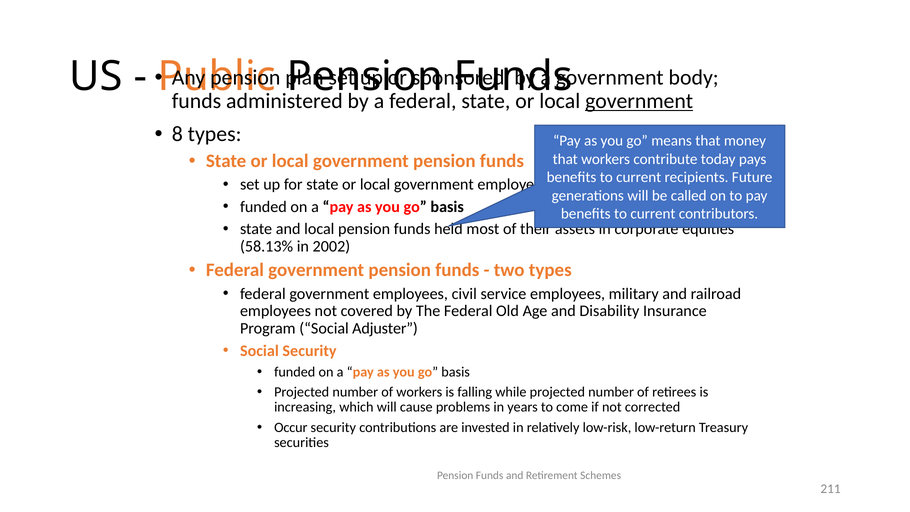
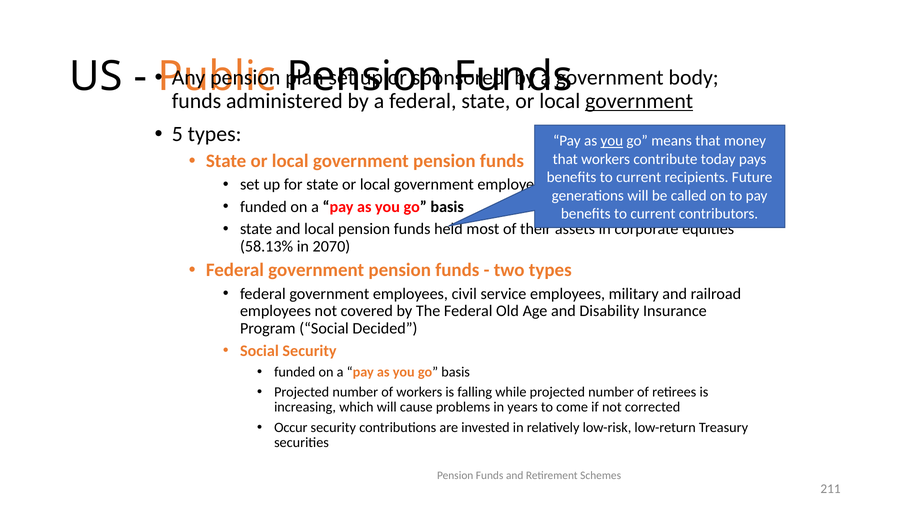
8: 8 -> 5
you at (612, 141) underline: none -> present
2002: 2002 -> 2070
Adjuster: Adjuster -> Decided
